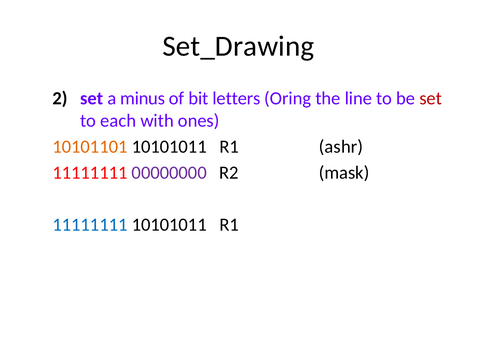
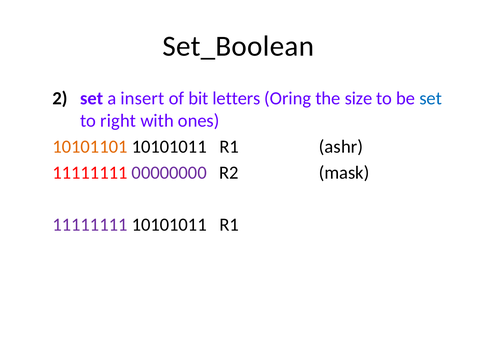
Set_Drawing: Set_Drawing -> Set_Boolean
minus: minus -> insert
line: line -> size
set at (431, 98) colour: red -> blue
each: each -> right
11111111 at (90, 225) colour: blue -> purple
